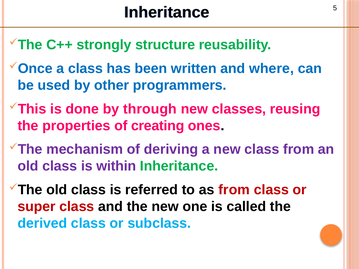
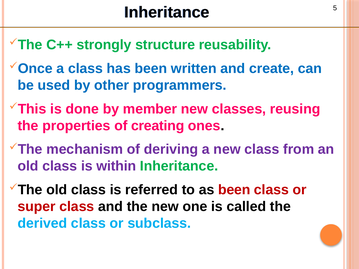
where: where -> create
through: through -> member
as from: from -> been
